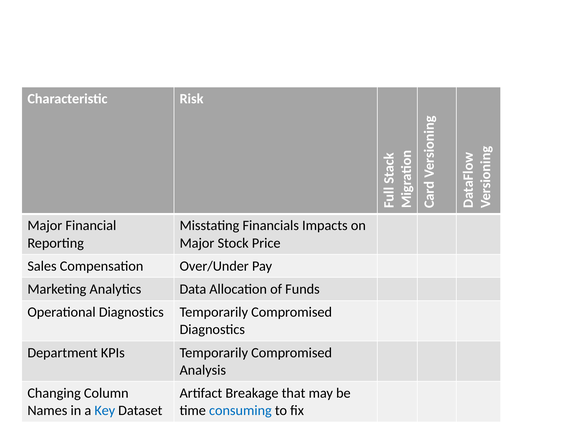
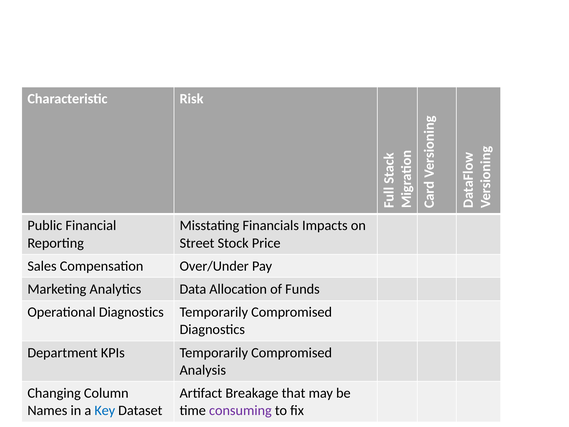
Major at (45, 225): Major -> Public
Major at (197, 243): Major -> Street
consuming colour: blue -> purple
